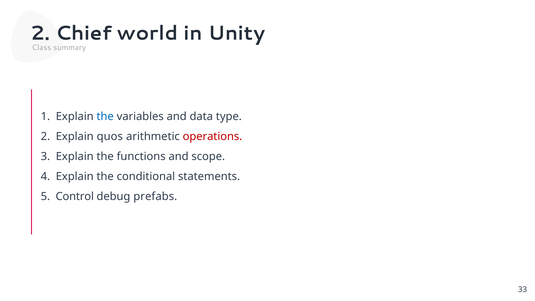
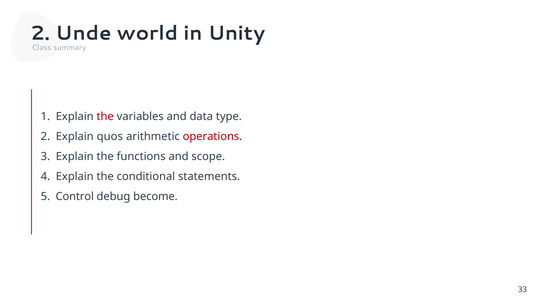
Chief: Chief -> Unde
the at (105, 116) colour: blue -> red
prefabs: prefabs -> become
